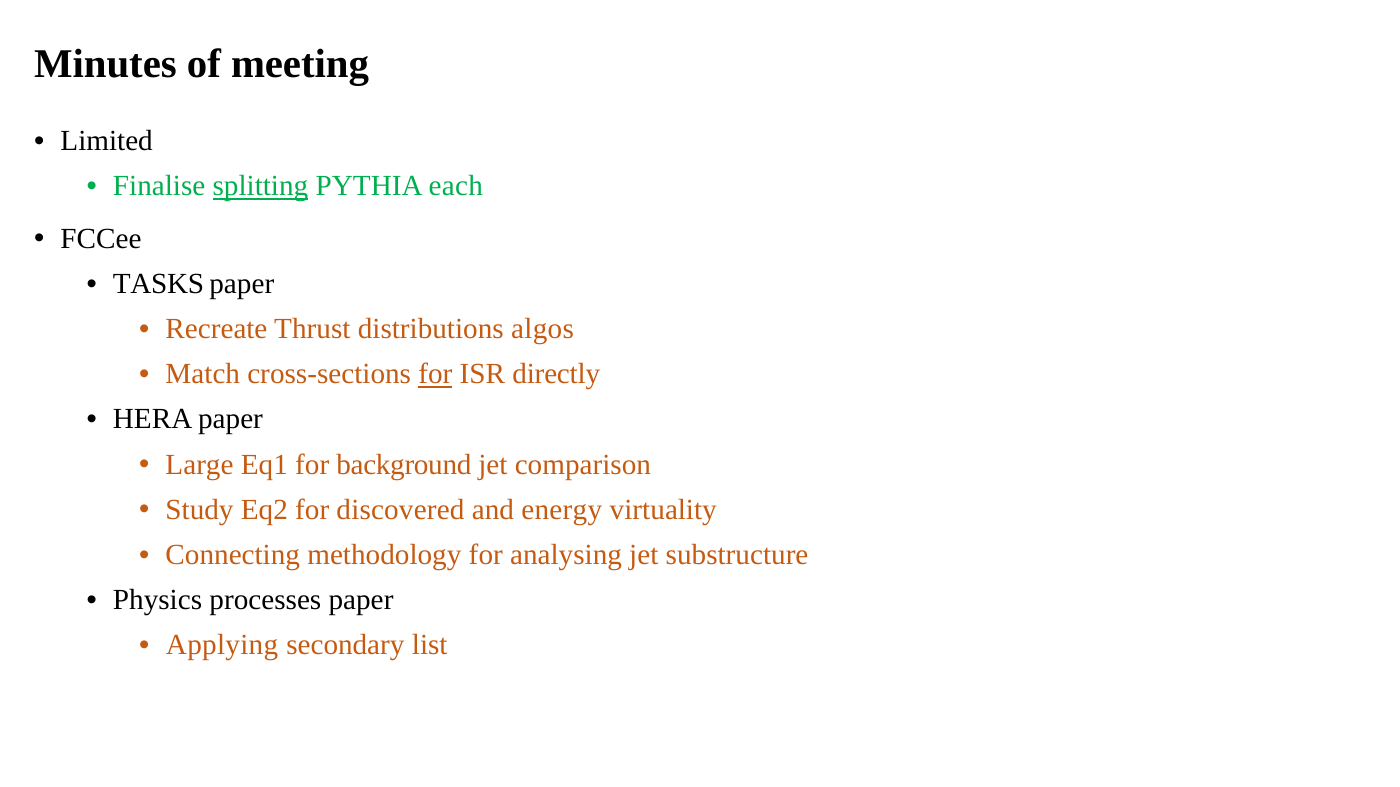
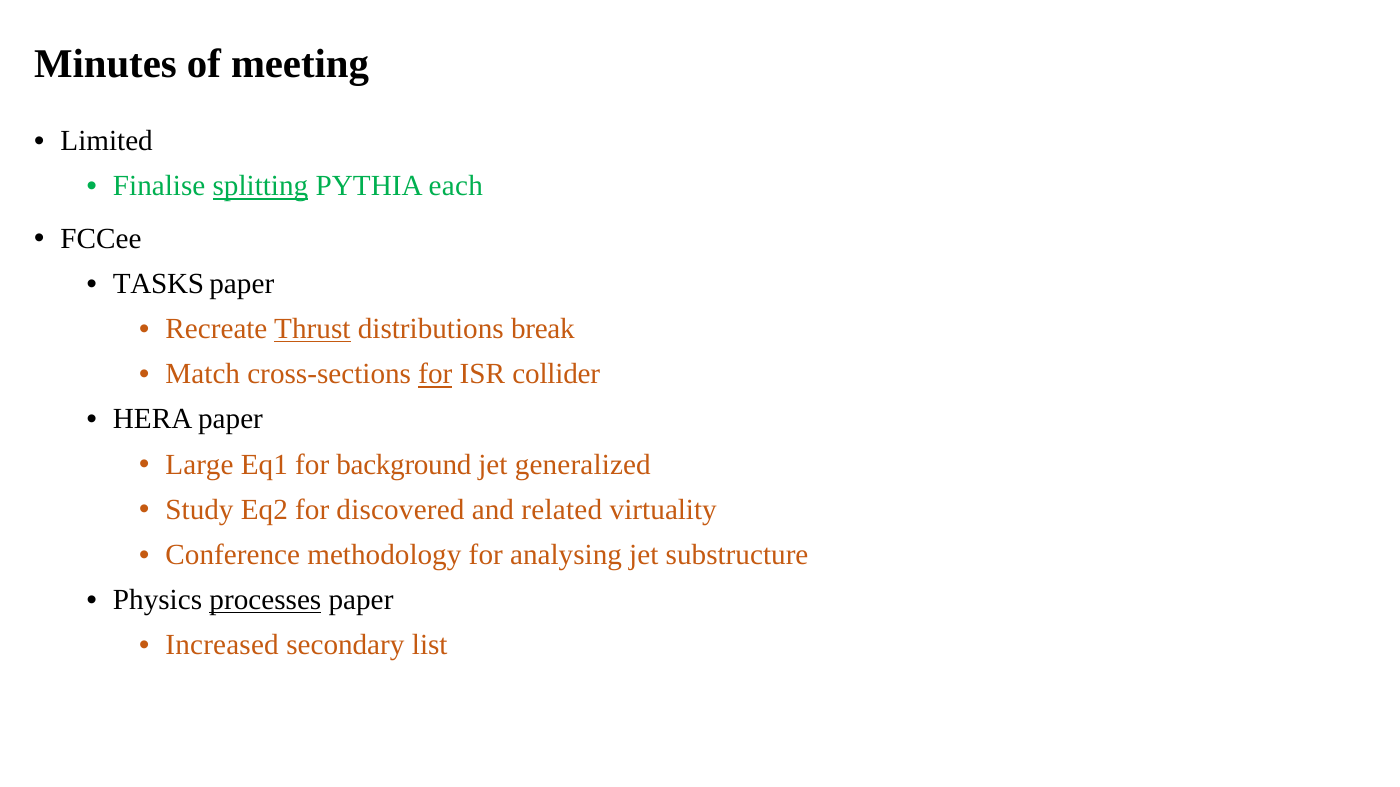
Thrust underline: none -> present
algos: algos -> break
directly: directly -> collider
comparison: comparison -> generalized
energy: energy -> related
Connecting: Connecting -> Conference
processes underline: none -> present
Applying: Applying -> Increased
